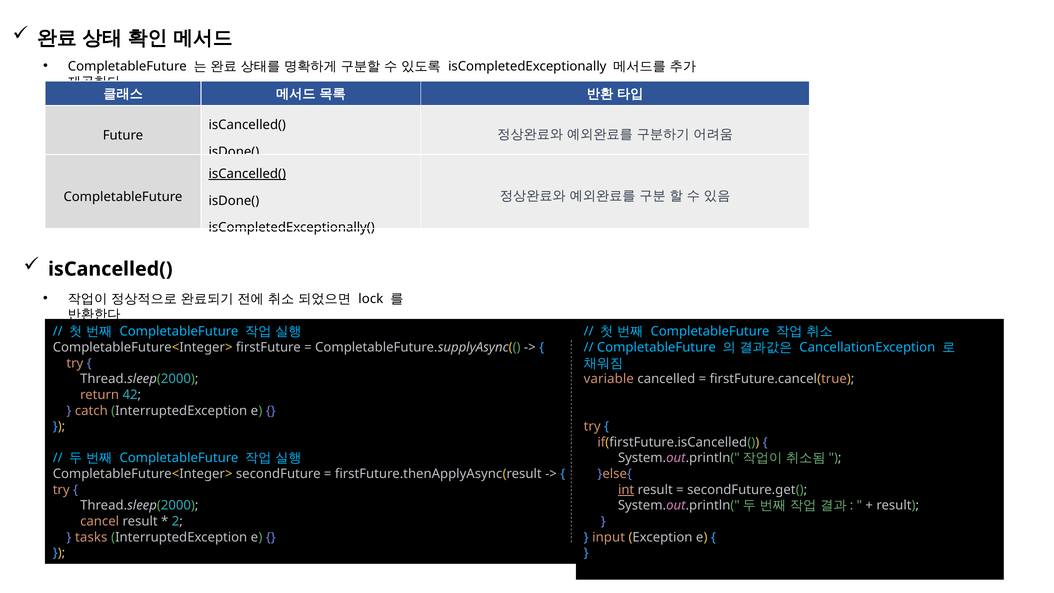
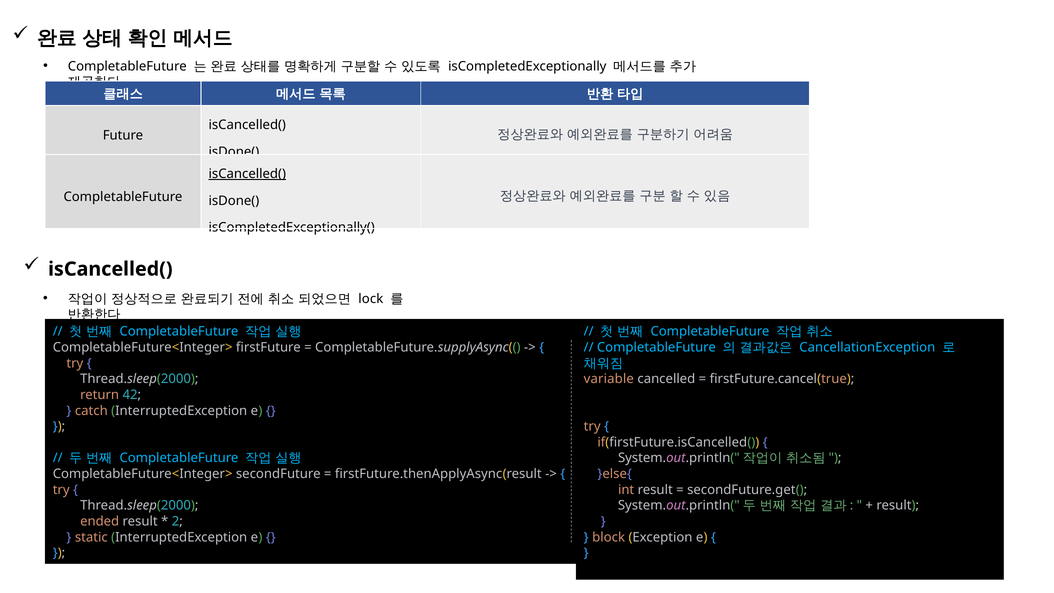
int underline: present -> none
cancel: cancel -> ended
tasks: tasks -> static
input: input -> block
